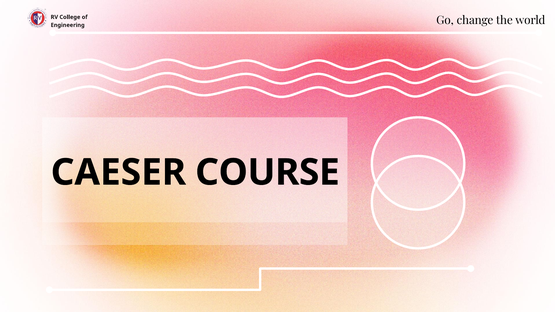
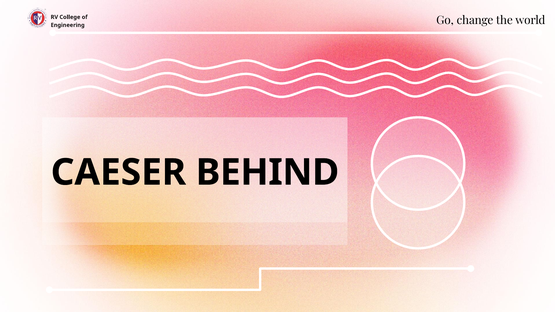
COURSE: COURSE -> BEHIND
